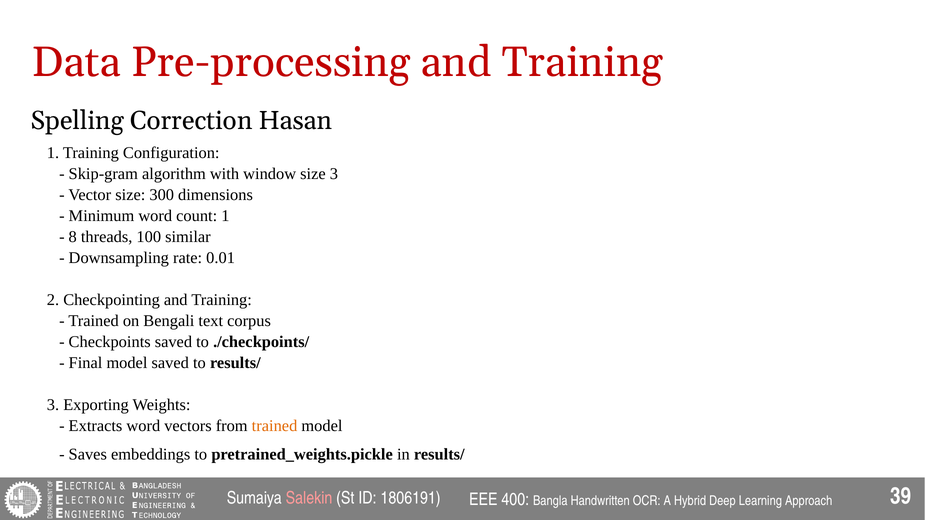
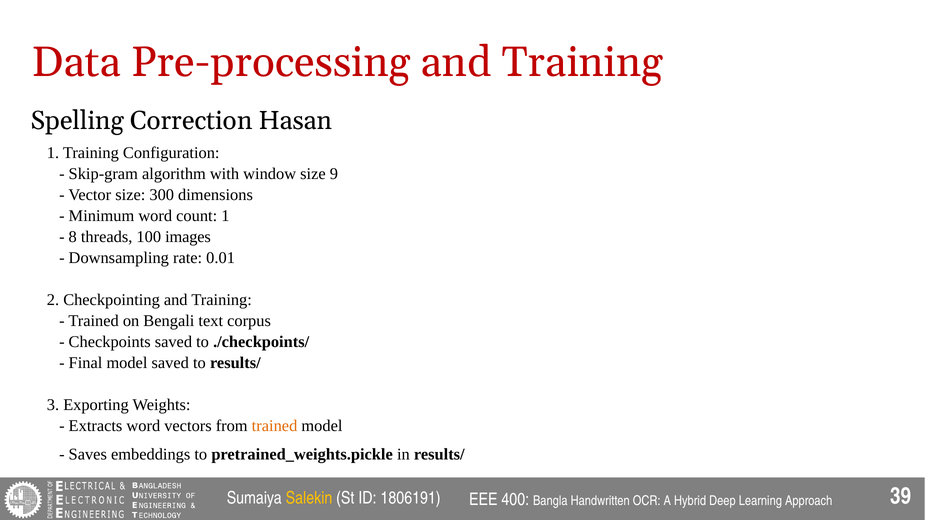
size 3: 3 -> 9
similar: similar -> images
Salekin colour: pink -> yellow
